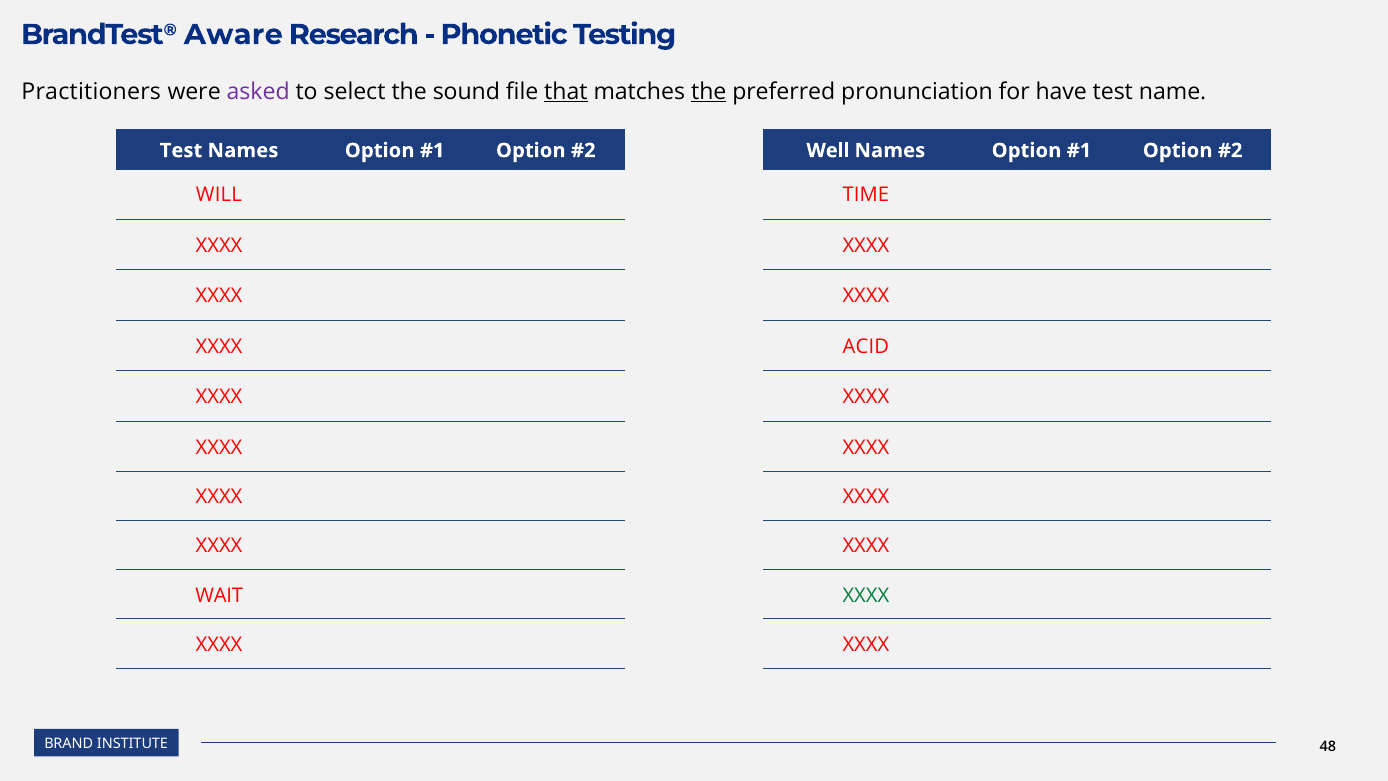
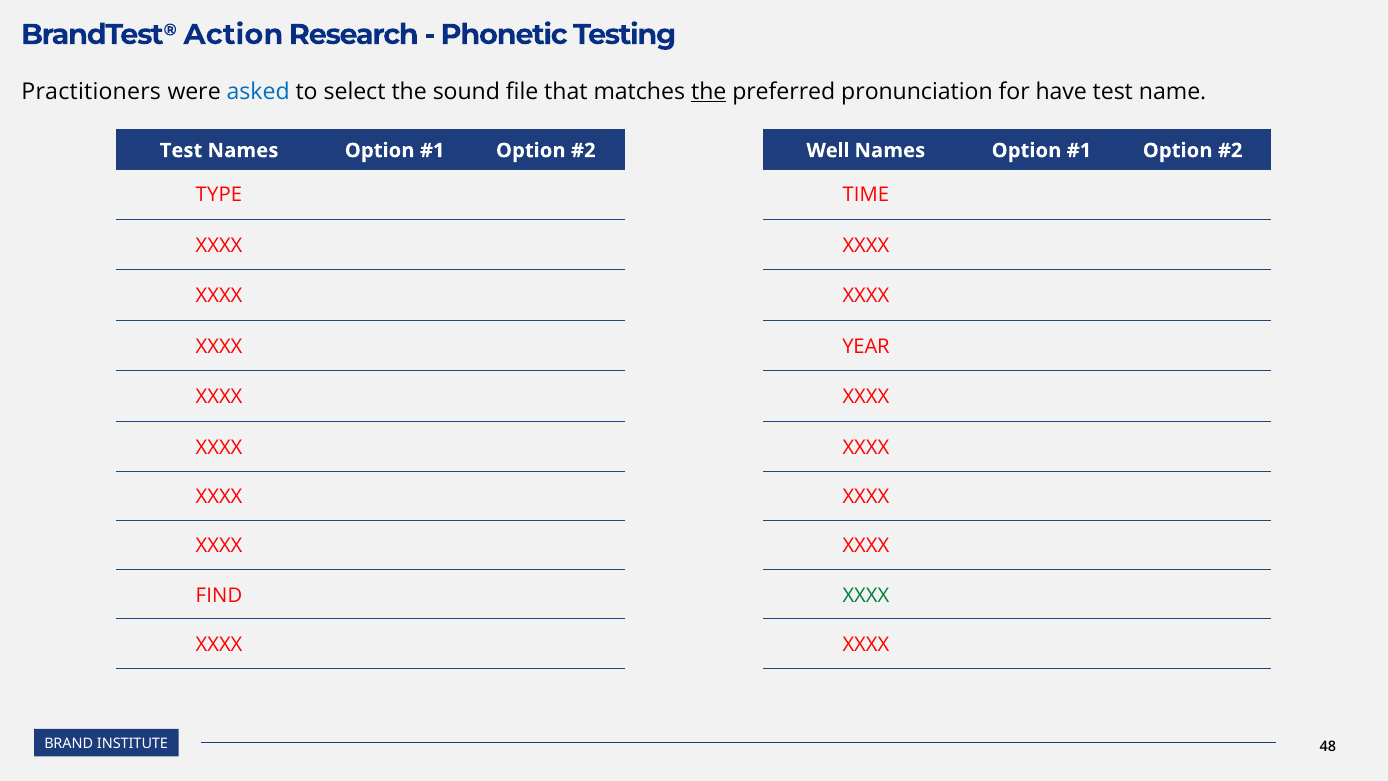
Aware: Aware -> Action
asked colour: purple -> blue
that underline: present -> none
WILL: WILL -> TYPE
ACID: ACID -> YEAR
WAIT: WAIT -> FIND
